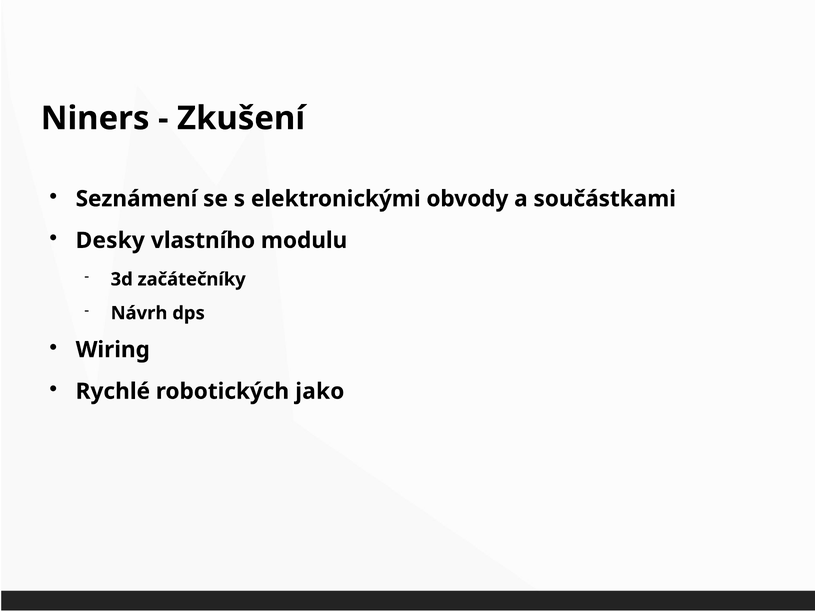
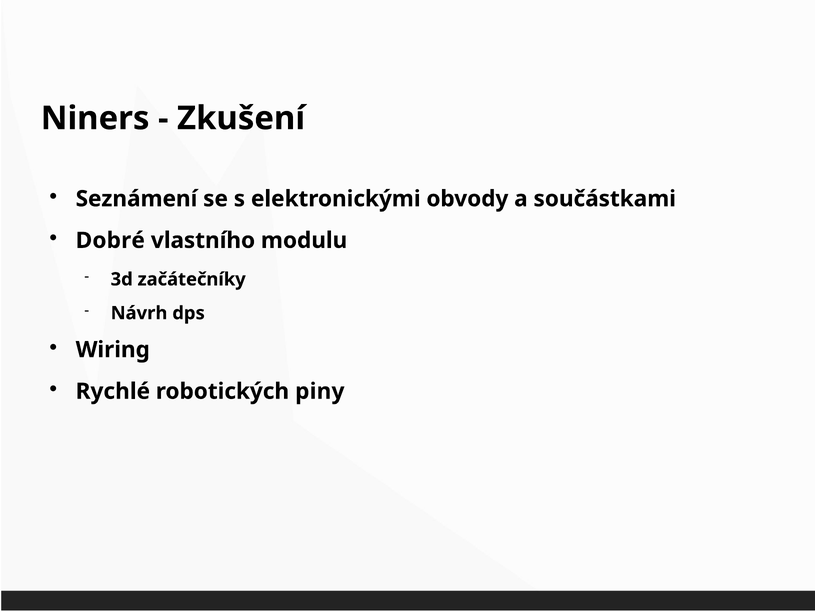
Desky: Desky -> Dobré
jako: jako -> piny
